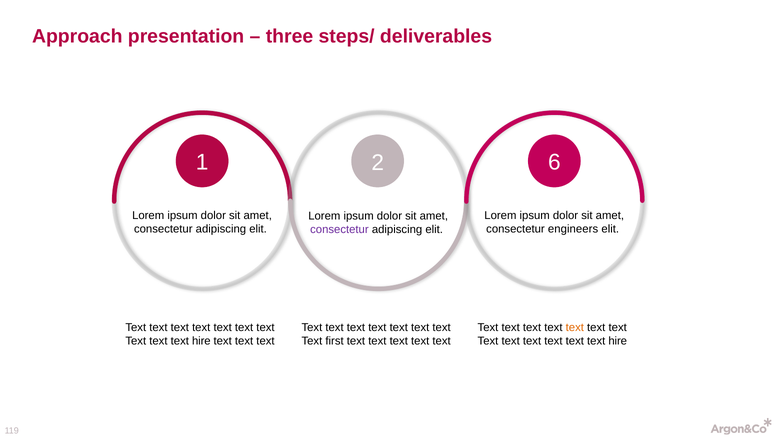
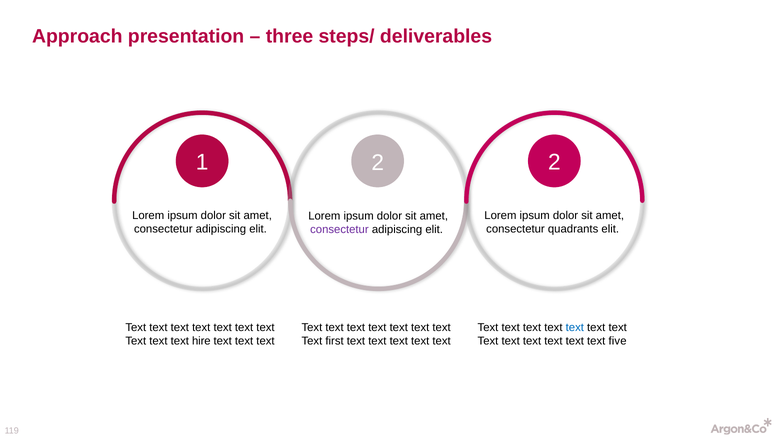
2 6: 6 -> 2
engineers: engineers -> quadrants
text at (575, 327) colour: orange -> blue
hire at (618, 341): hire -> five
